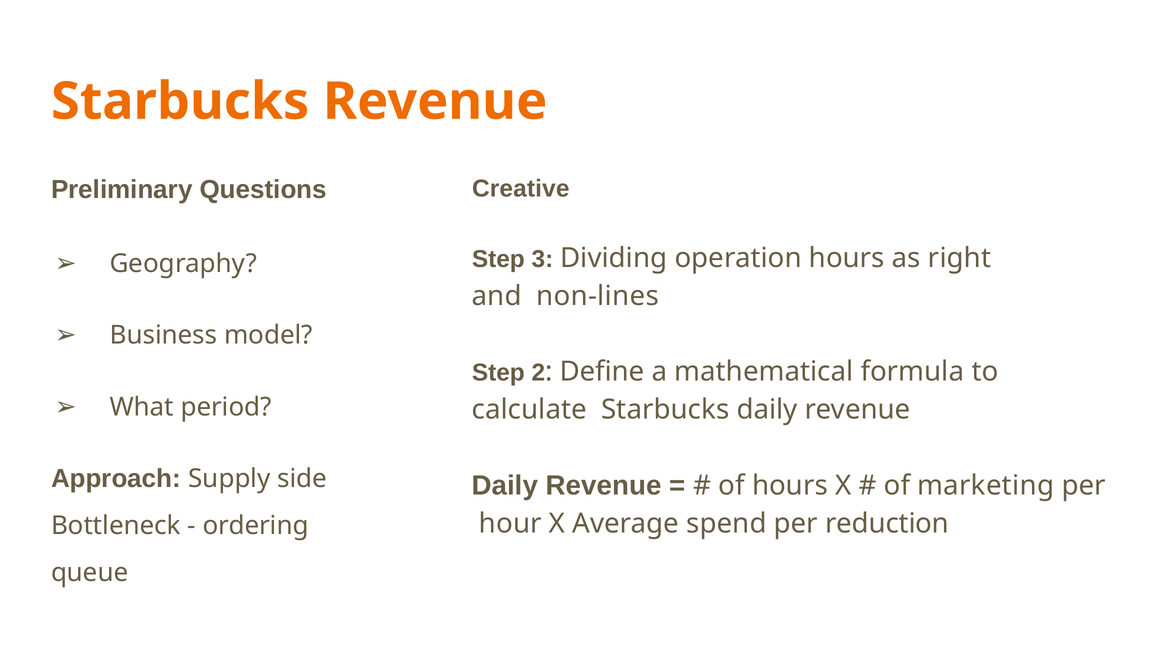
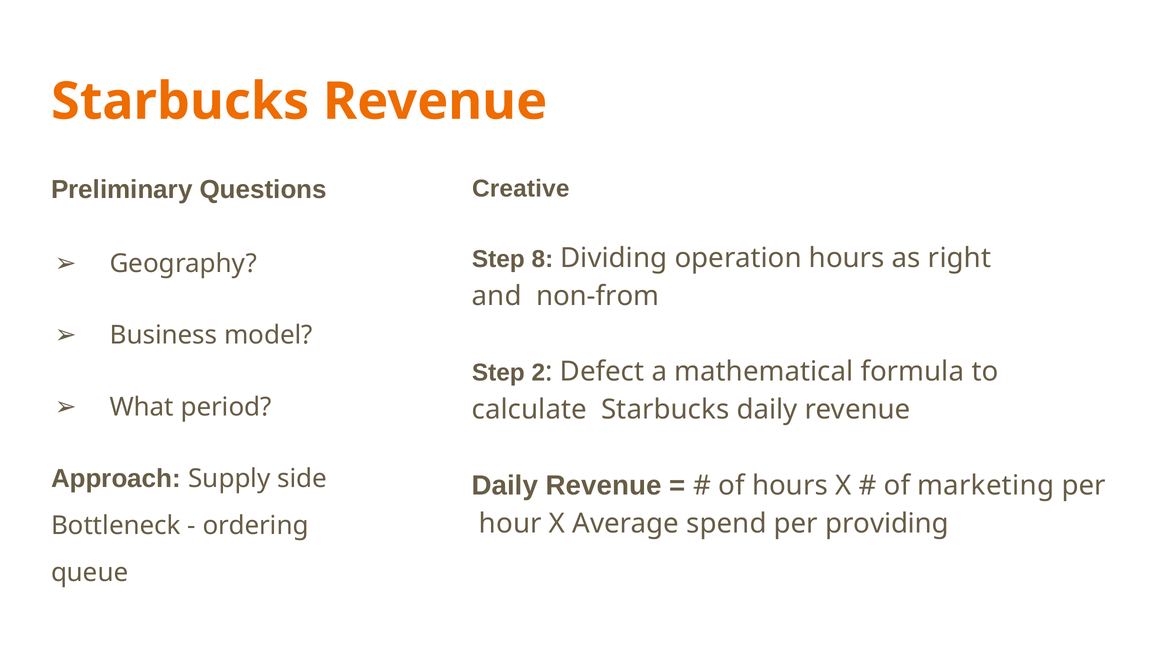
3: 3 -> 8
non-lines: non-lines -> non-from
Deﬁne: Deﬁne -> Defect
reduction: reduction -> providing
